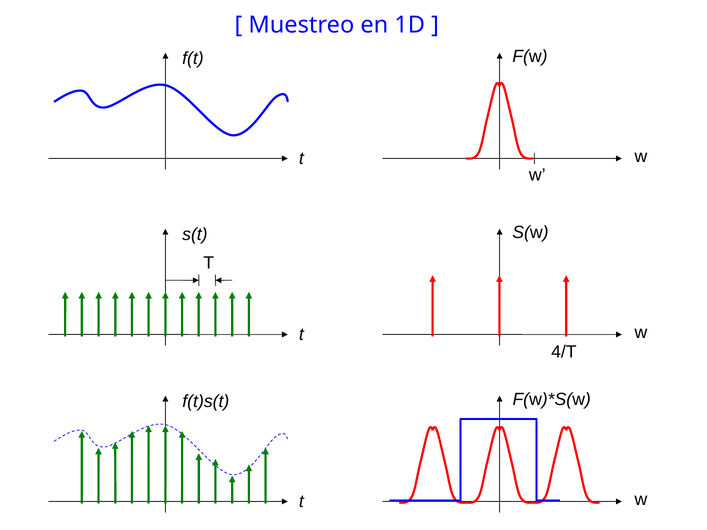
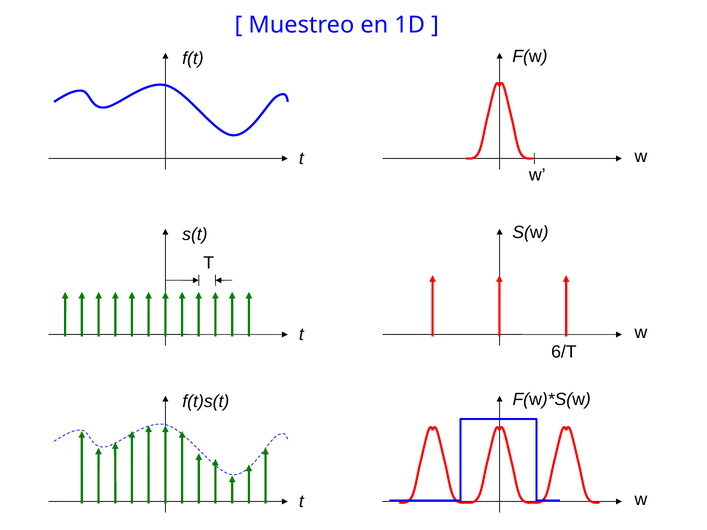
4/T: 4/T -> 6/T
